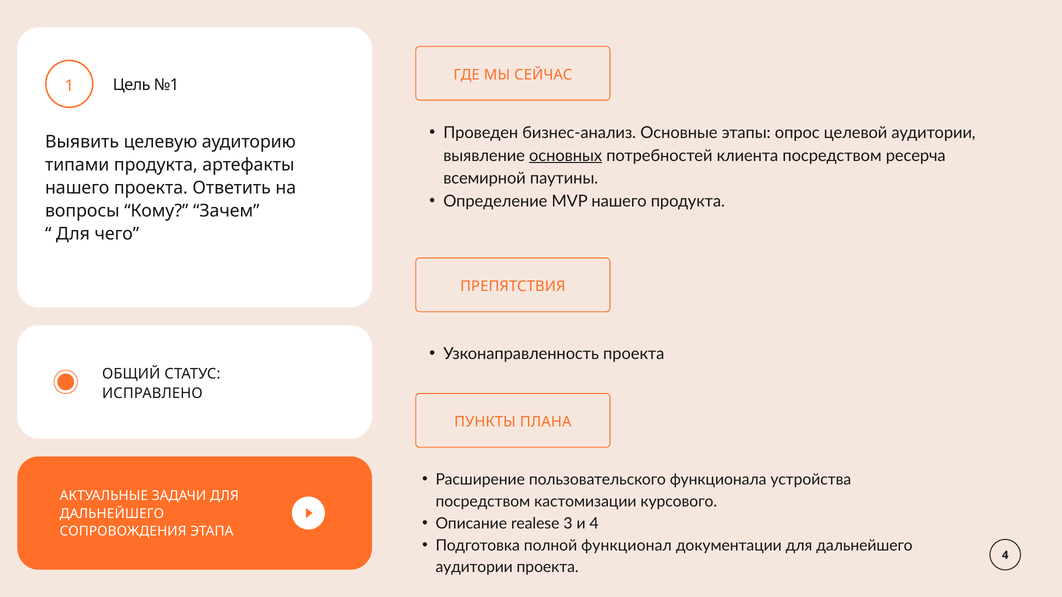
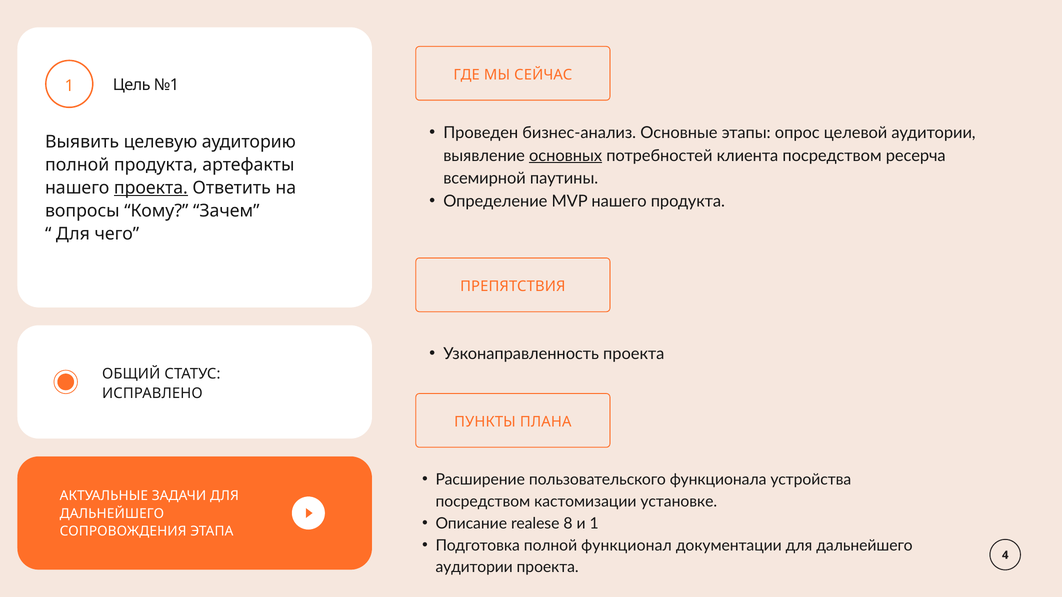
типами at (77, 165): типами -> полной
проекта at (151, 188) underline: none -> present
курсового: курсового -> установке
3: 3 -> 8
и 4: 4 -> 1
